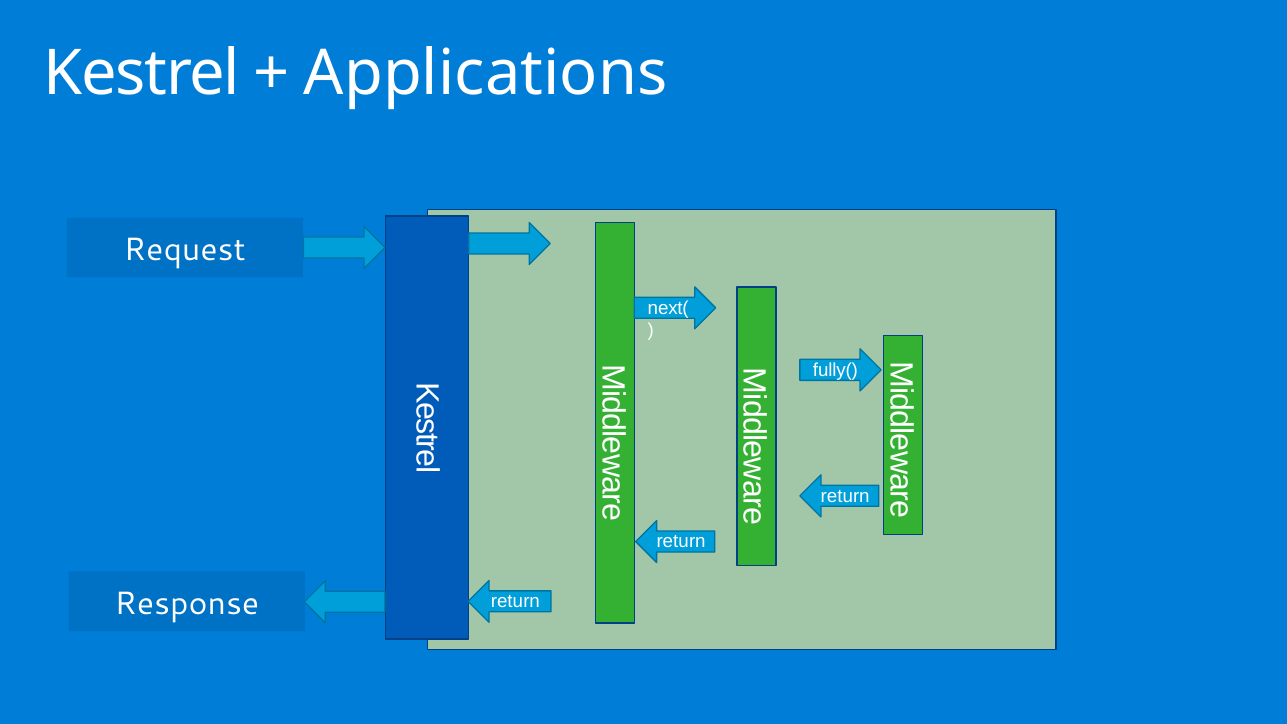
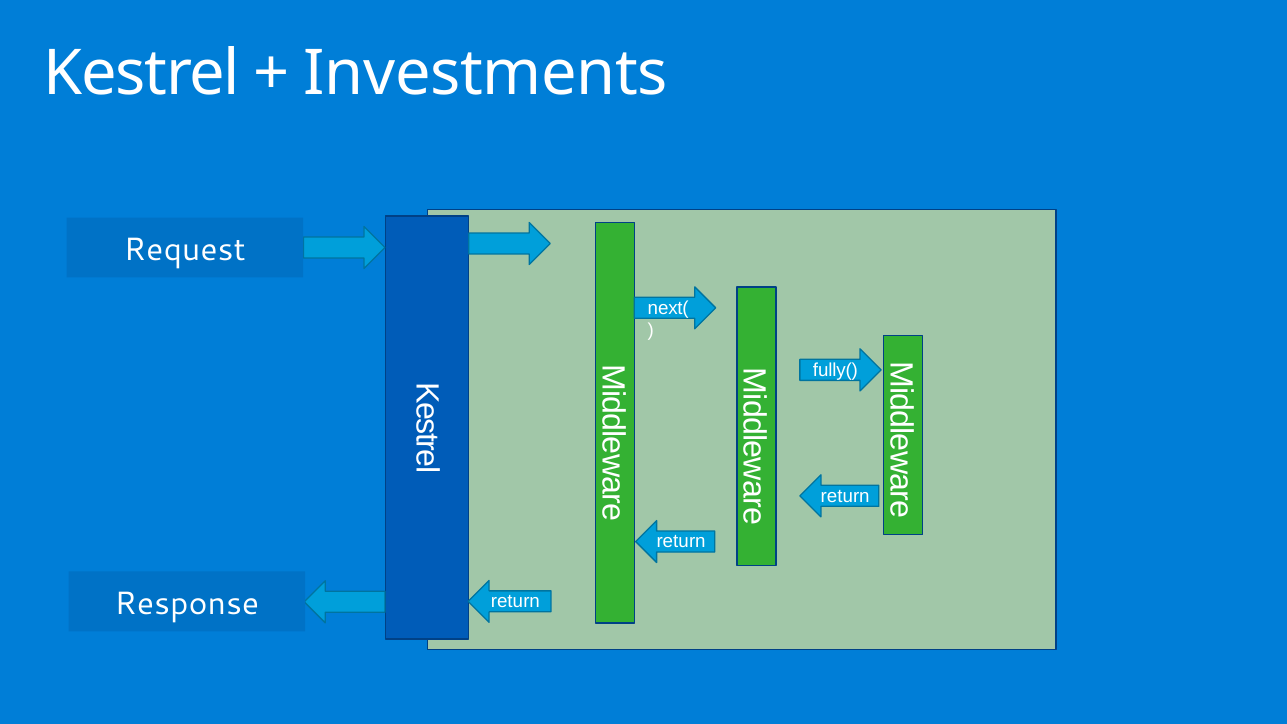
Applications: Applications -> Investments
